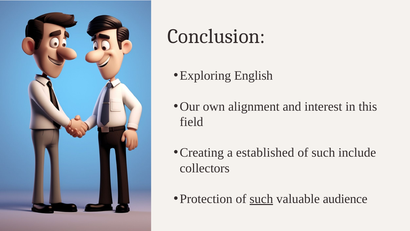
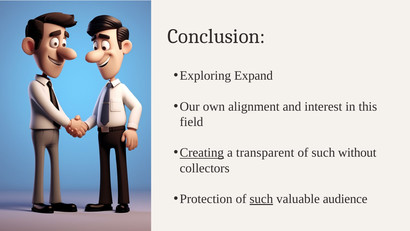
English: English -> Expand
Creating underline: none -> present
established: established -> transparent
include: include -> without
